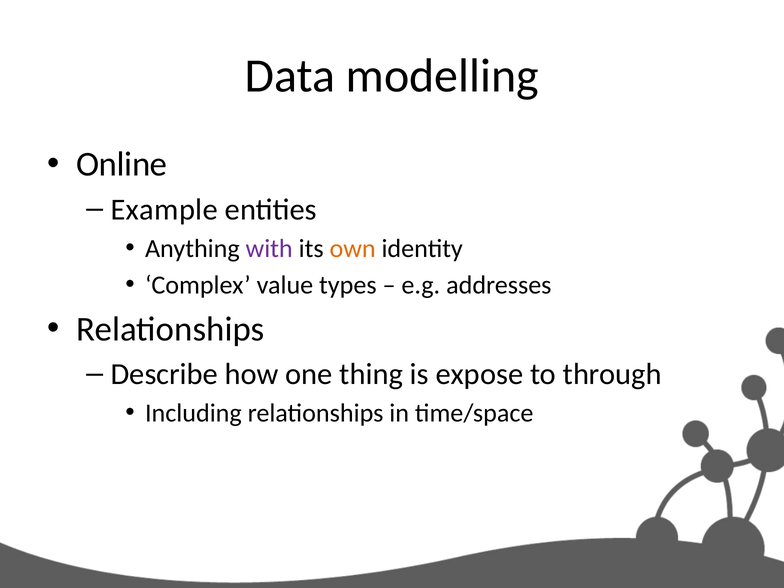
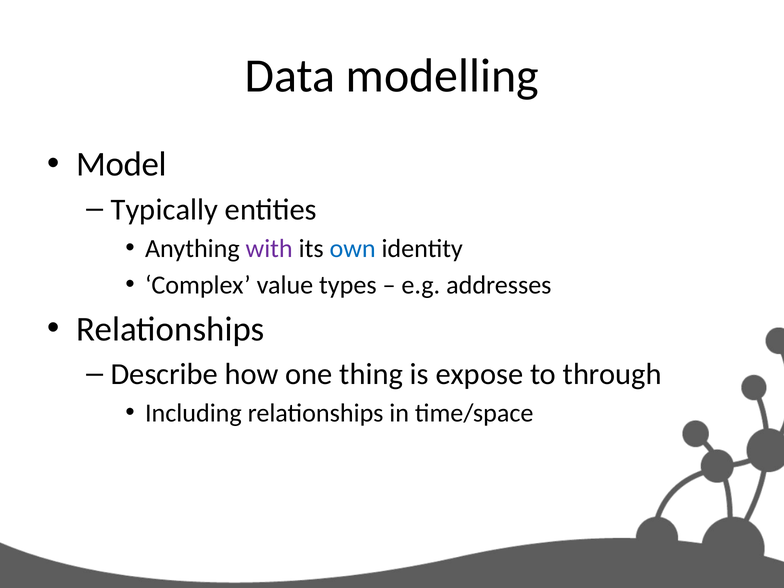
Online: Online -> Model
Example: Example -> Typically
own colour: orange -> blue
